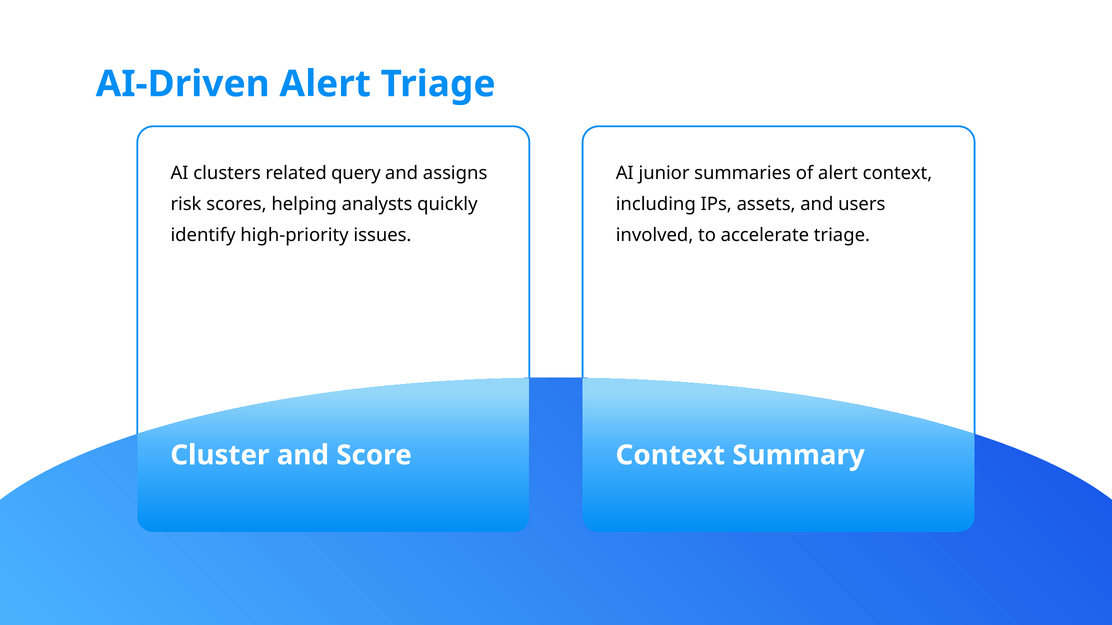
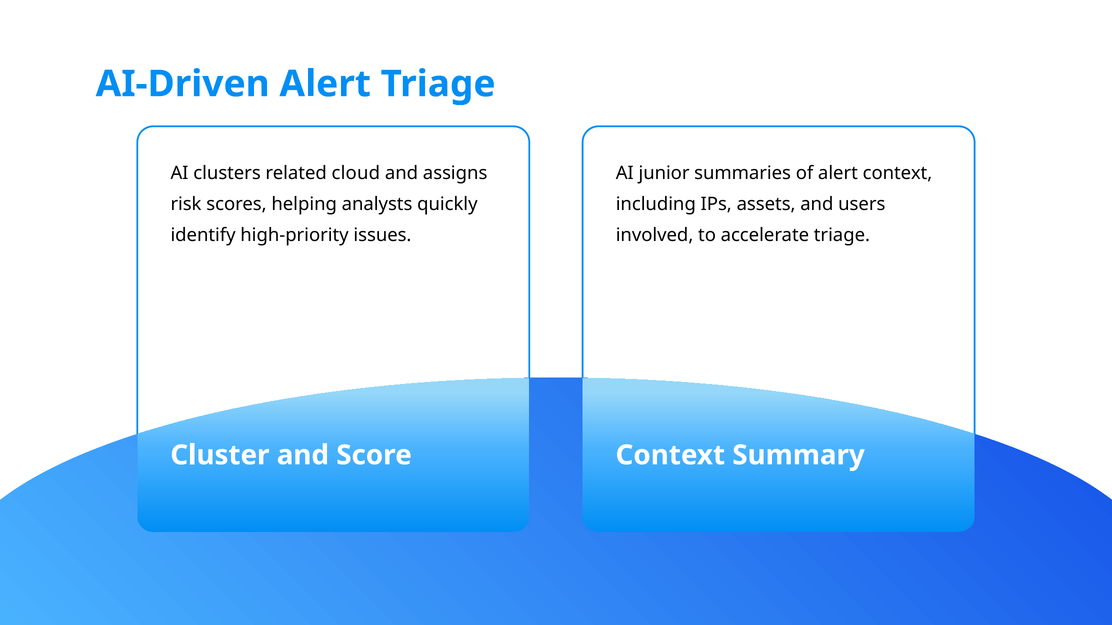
query: query -> cloud
